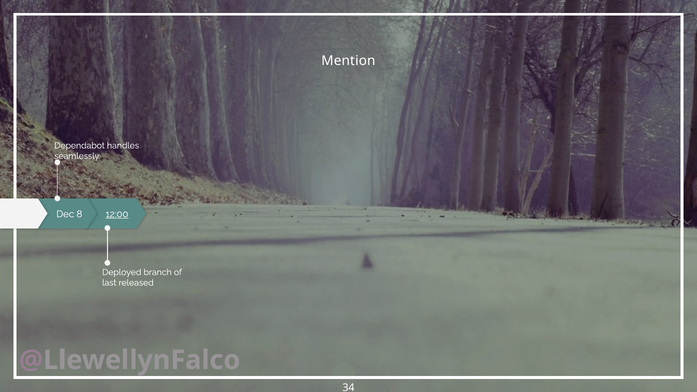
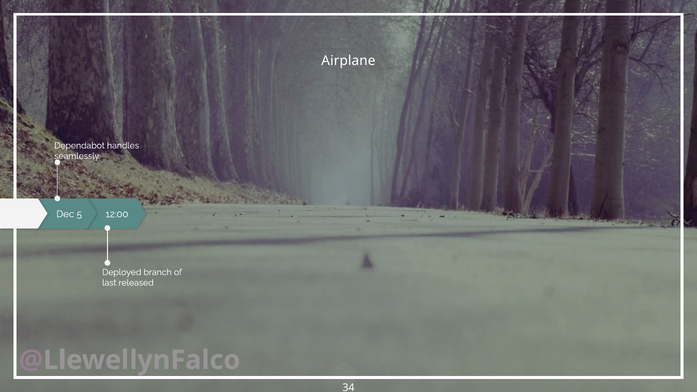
Mention: Mention -> Airplane
8: 8 -> 5
12:00 underline: present -> none
